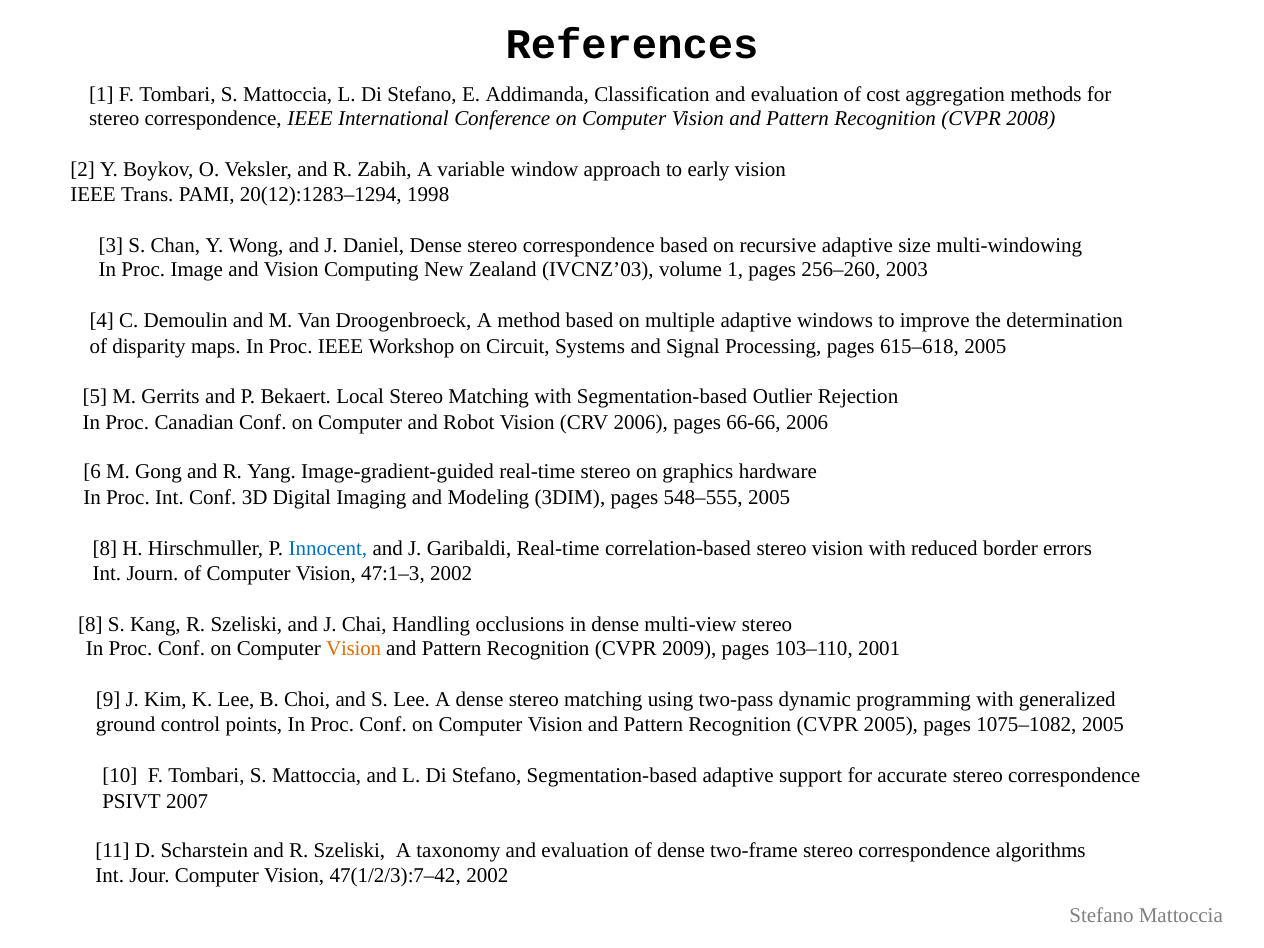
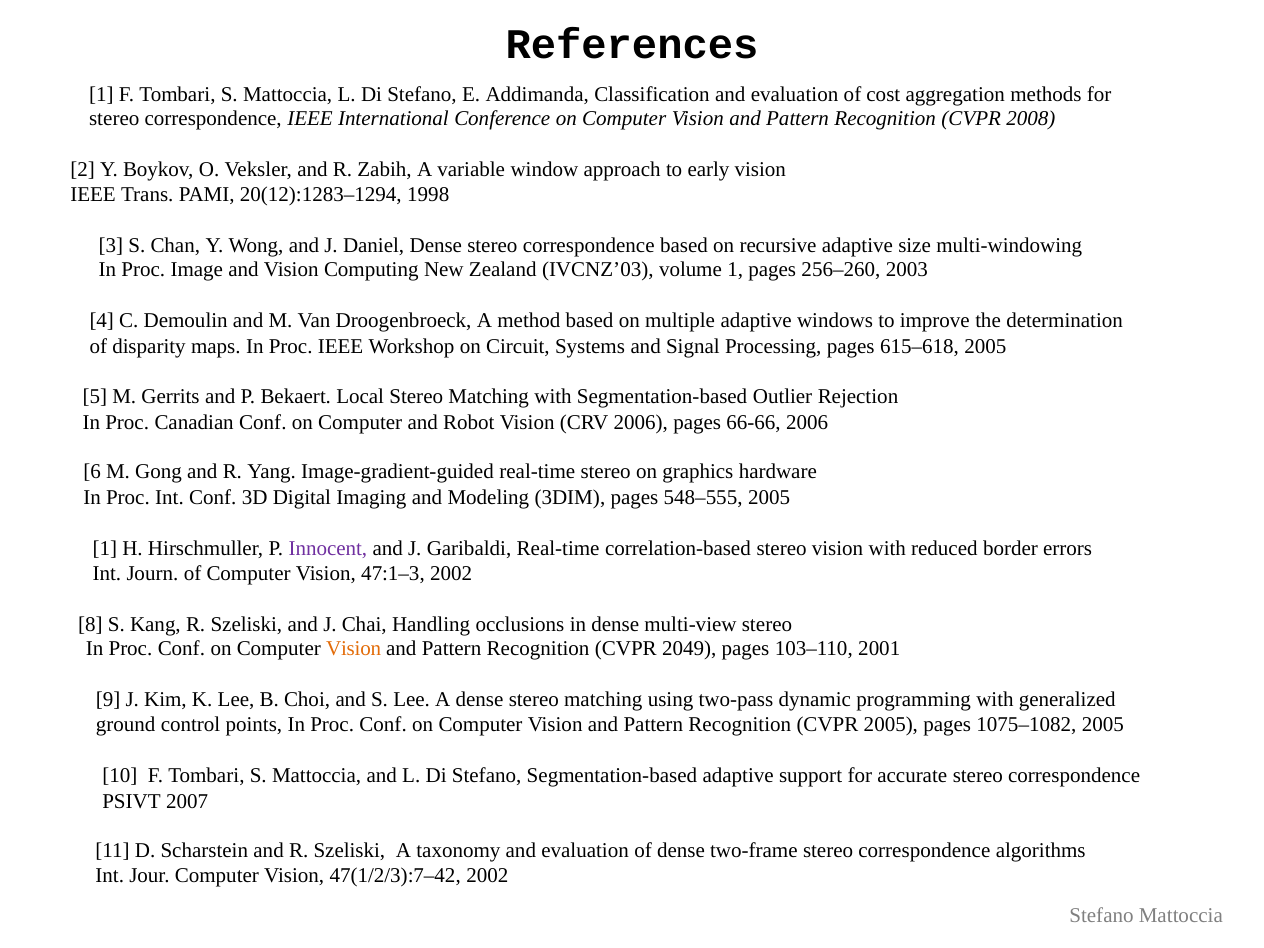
8 at (105, 549): 8 -> 1
Innocent colour: blue -> purple
2009: 2009 -> 2049
